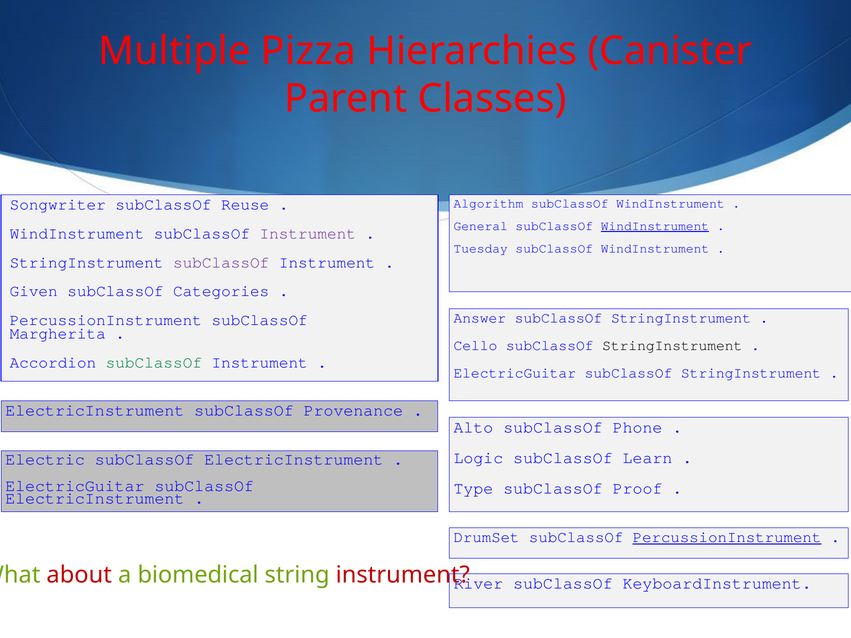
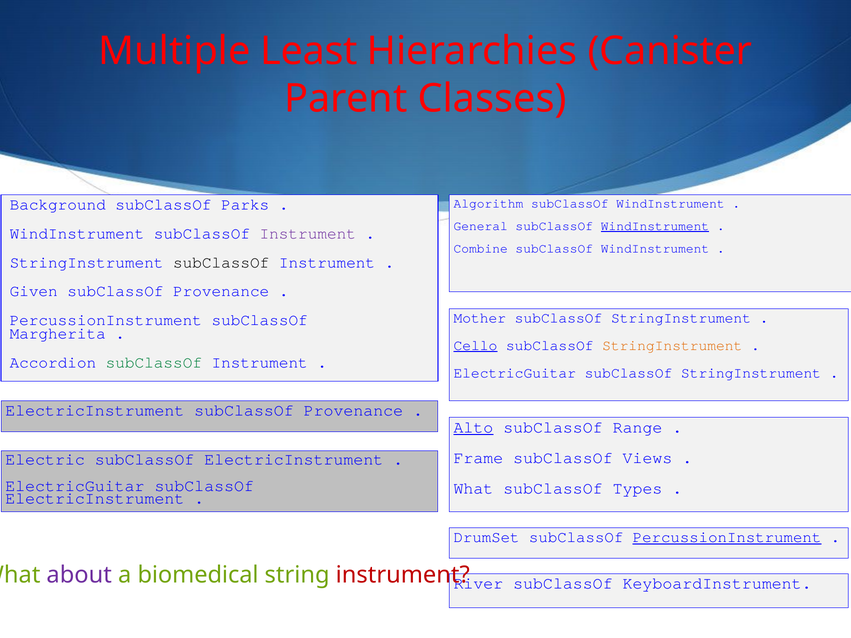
Pizza: Pizza -> Least
Songwriter: Songwriter -> Background
Reuse: Reuse -> Parks
Tuesday: Tuesday -> Combine
subClassOf at (221, 262) colour: purple -> black
Categories at (221, 291): Categories -> Provenance
Answer: Answer -> Mother
Cello underline: none -> present
StringInstrument at (672, 345) colour: black -> orange
Alto underline: none -> present
Phone: Phone -> Range
Logic: Logic -> Frame
Learn: Learn -> Views
Type at (473, 489): Type -> What
Proof: Proof -> Types
about colour: red -> purple
